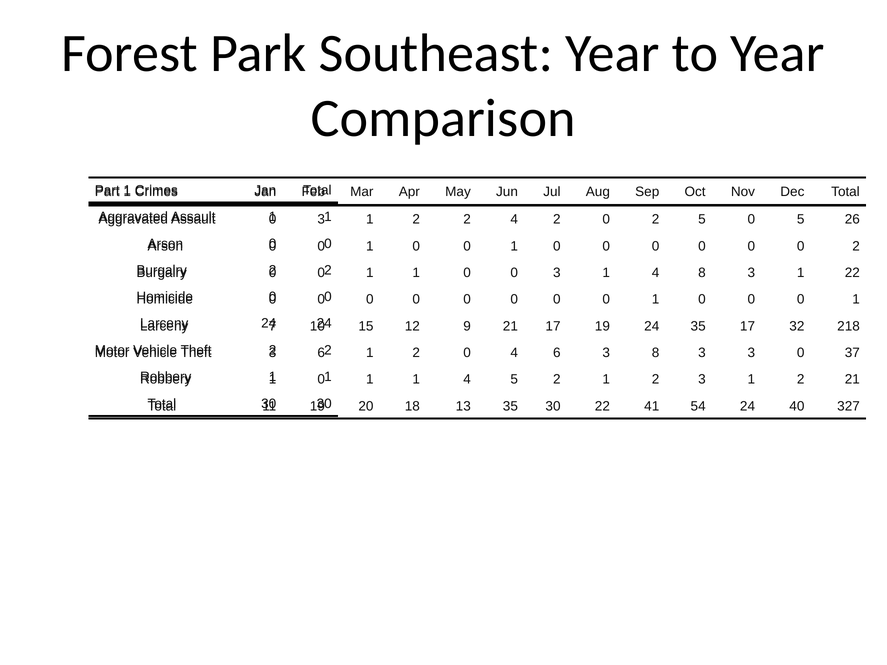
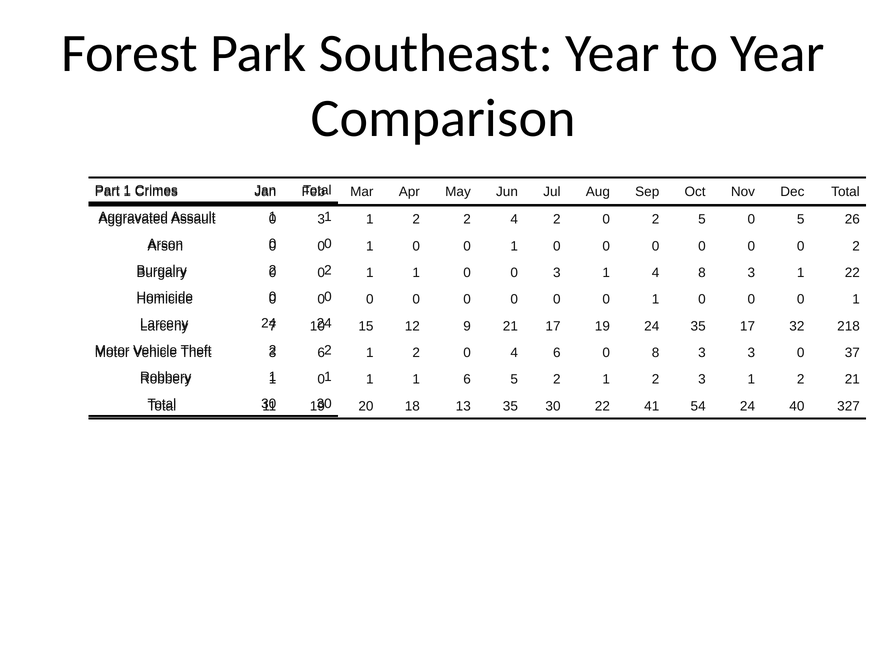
6 3: 3 -> 0
1 1 4: 4 -> 6
